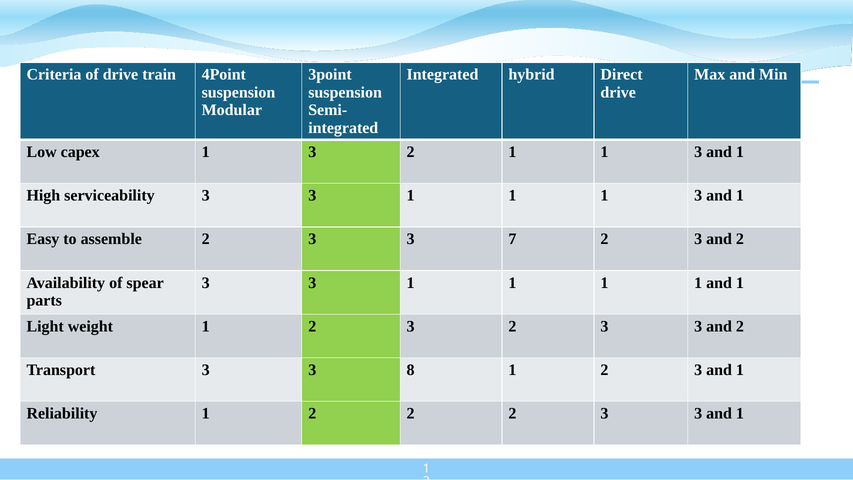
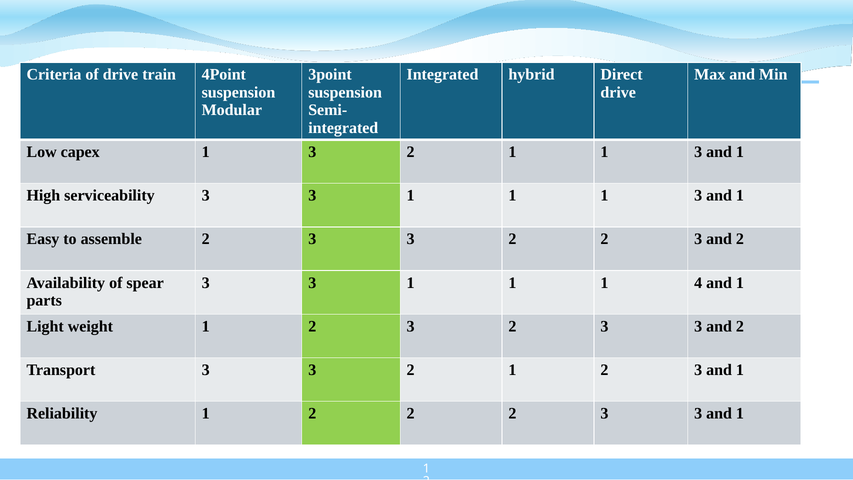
2 3 3 7: 7 -> 2
1 1 1 1: 1 -> 4
Transport 3 3 8: 8 -> 2
